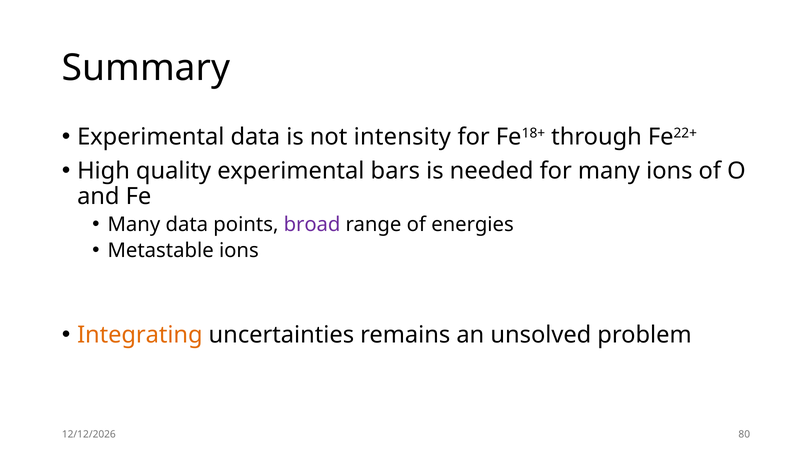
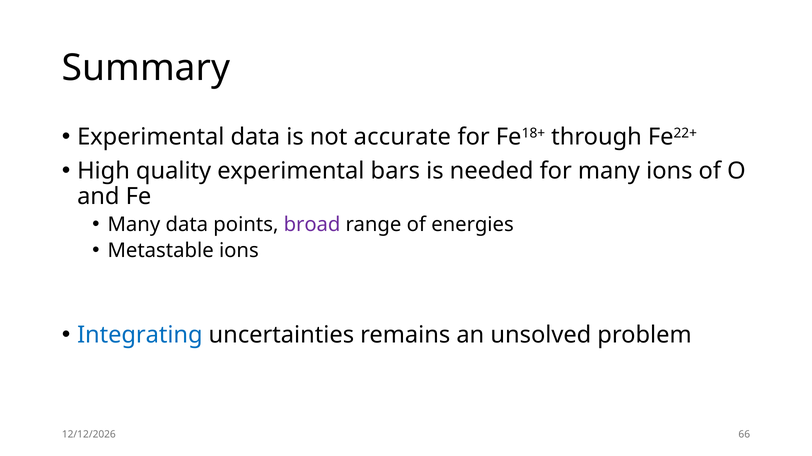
intensity: intensity -> accurate
Integrating colour: orange -> blue
80: 80 -> 66
